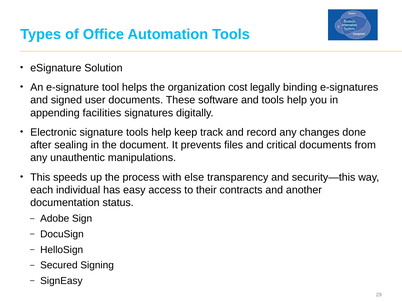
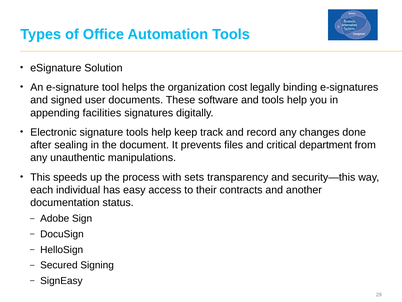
critical documents: documents -> department
else: else -> sets
